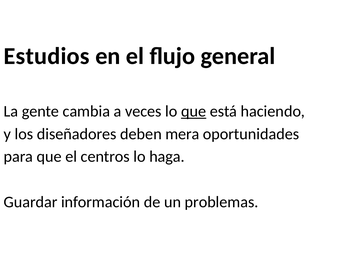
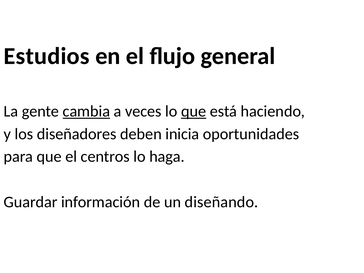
cambia underline: none -> present
mera: mera -> inicia
problemas: problemas -> diseñando
